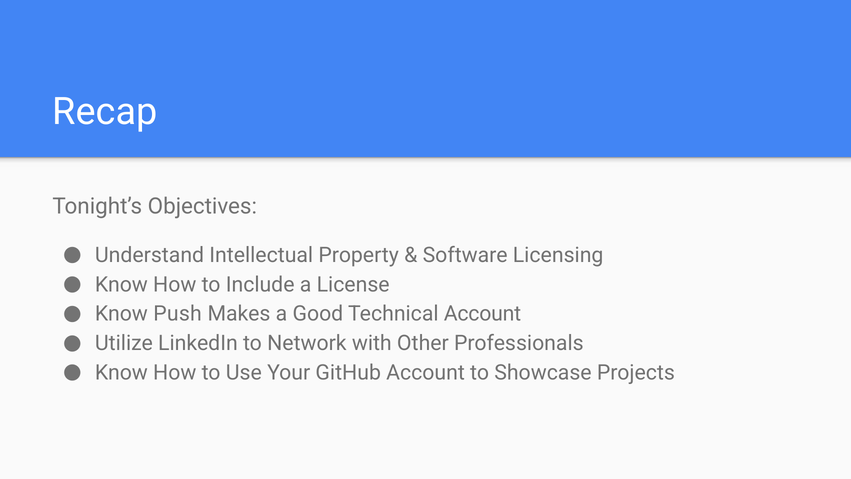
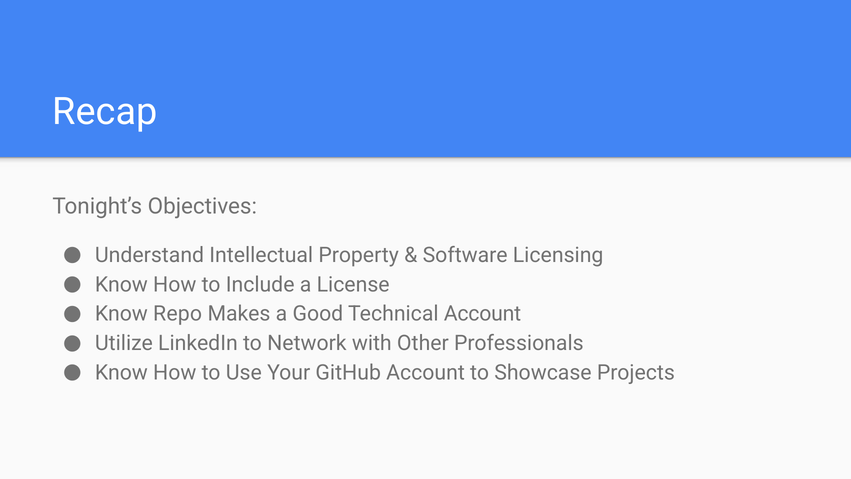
Push: Push -> Repo
